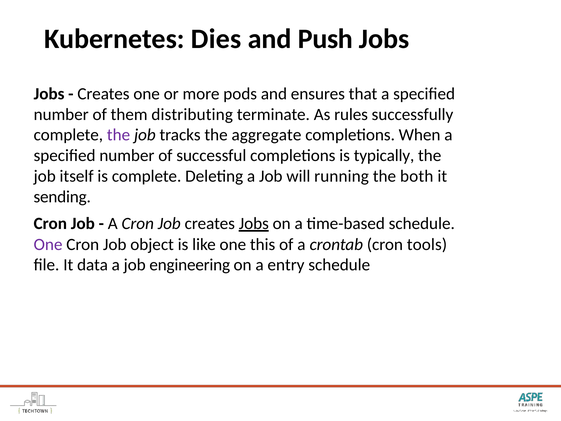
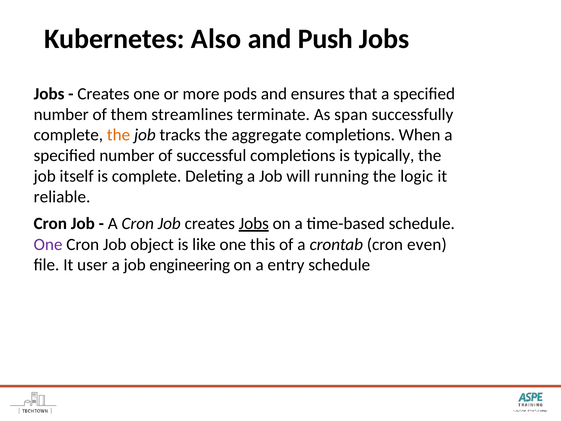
Dies: Dies -> Also
distributing: distributing -> streamlines
rules: rules -> span
the at (118, 135) colour: purple -> orange
both: both -> logic
sending: sending -> reliable
tools: tools -> even
data: data -> user
